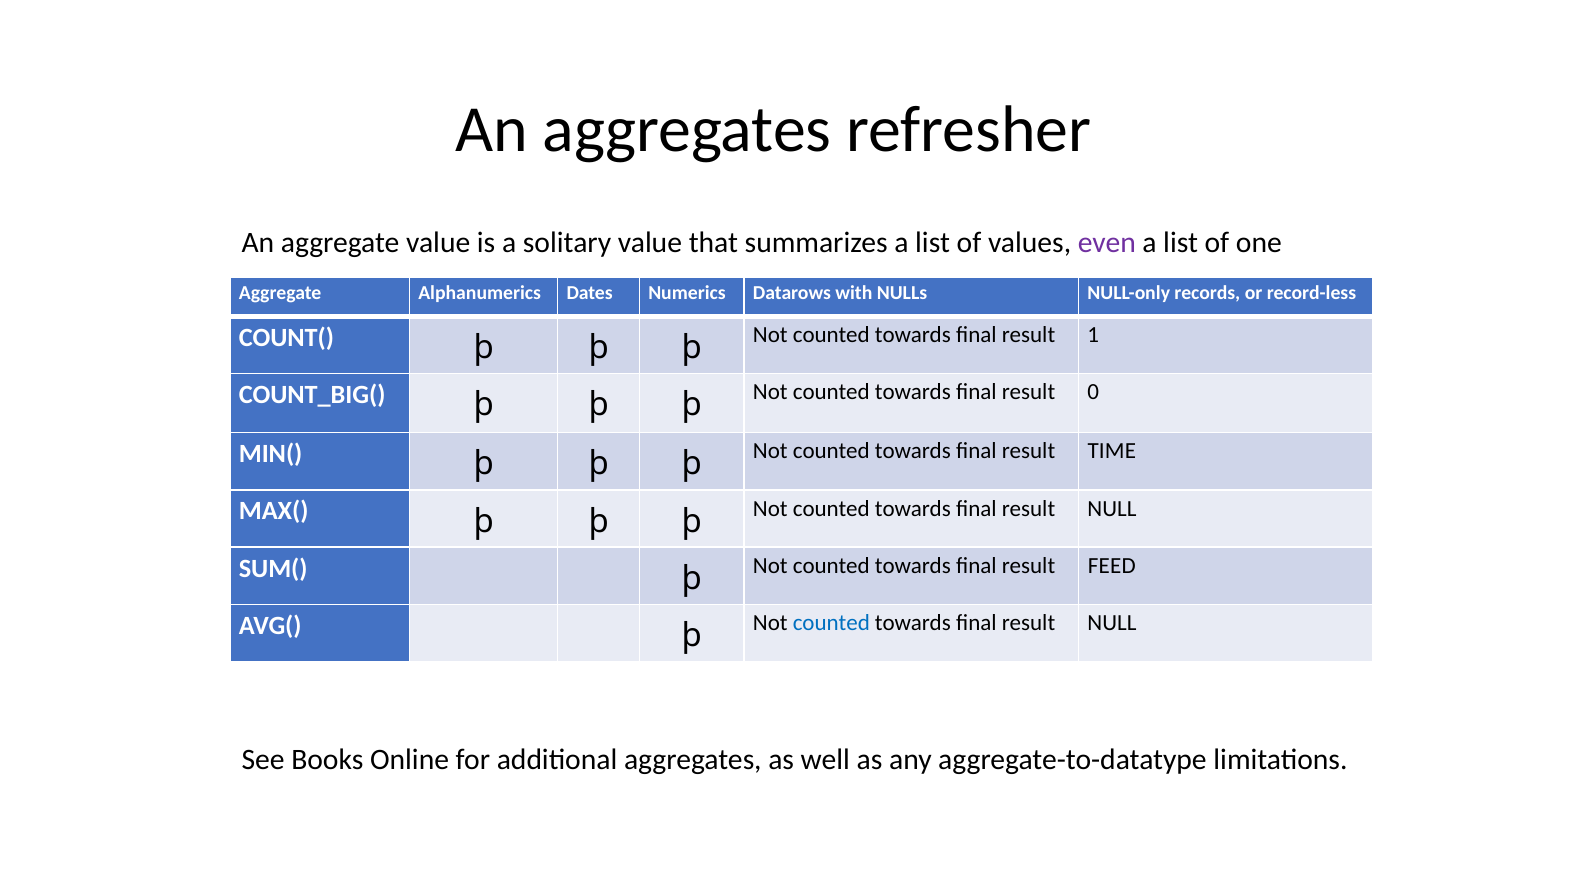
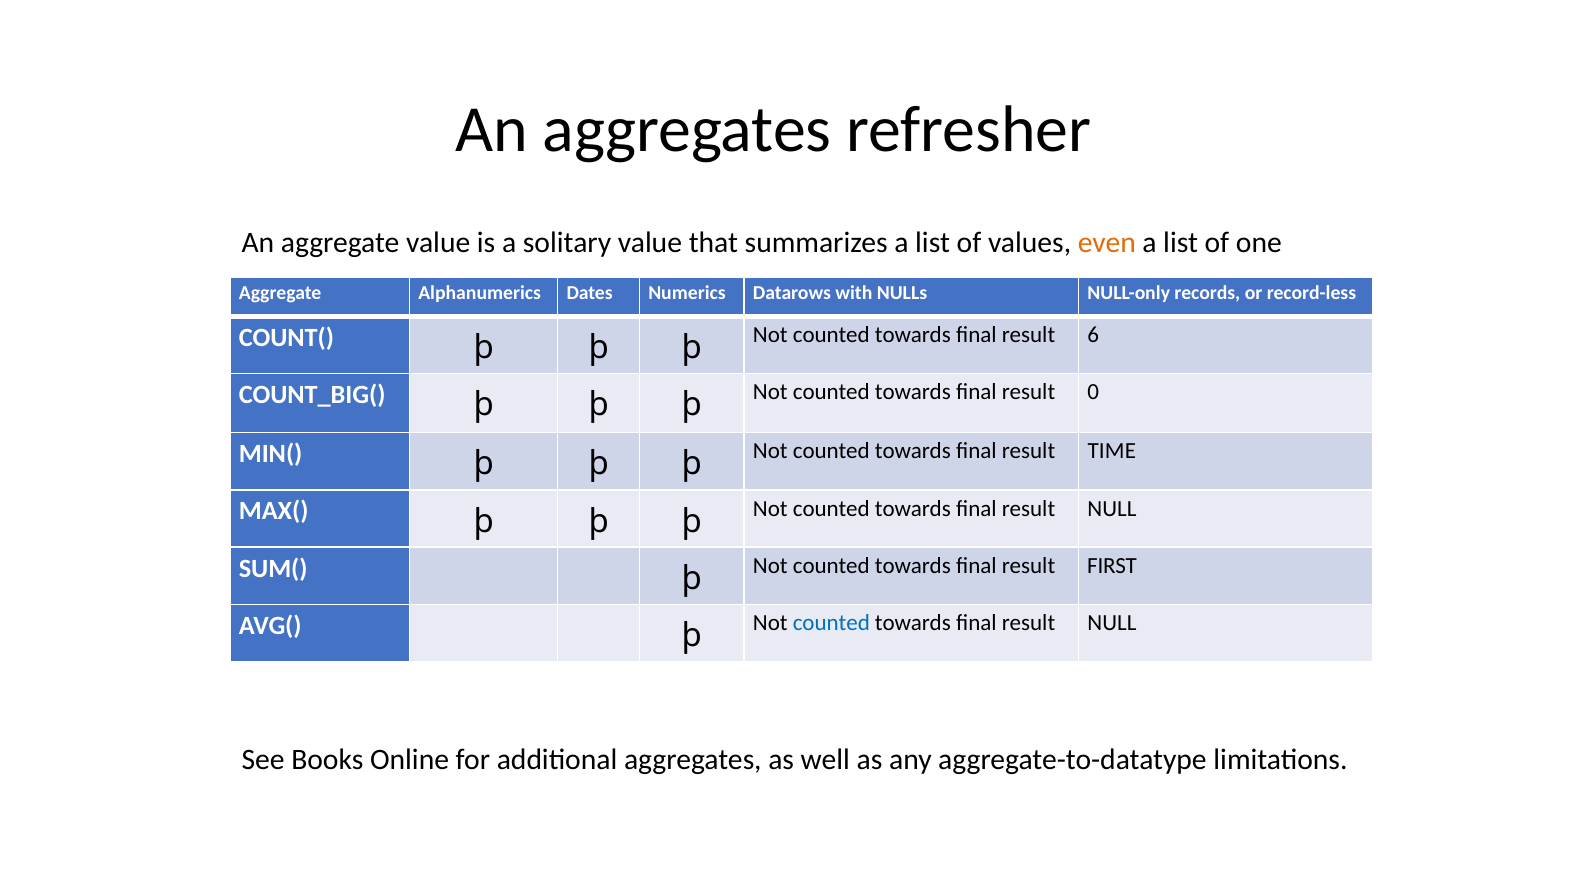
even colour: purple -> orange
1: 1 -> 6
FEED: FEED -> FIRST
